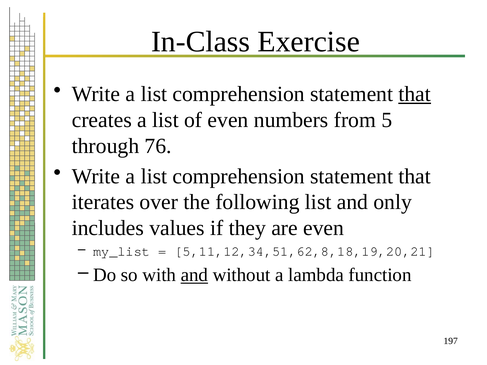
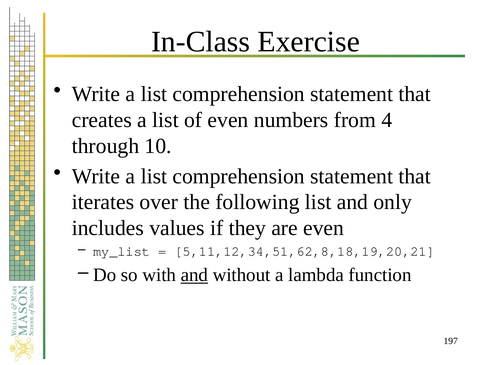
that at (415, 94) underline: present -> none
5: 5 -> 4
76: 76 -> 10
